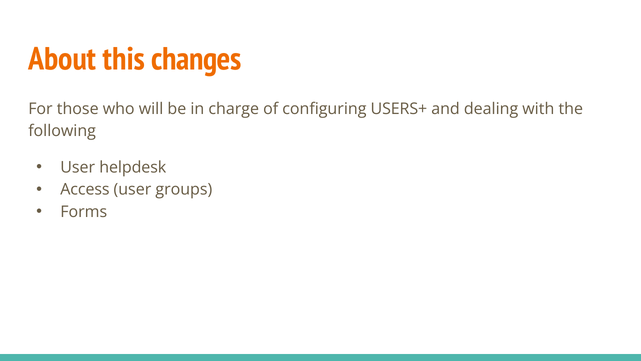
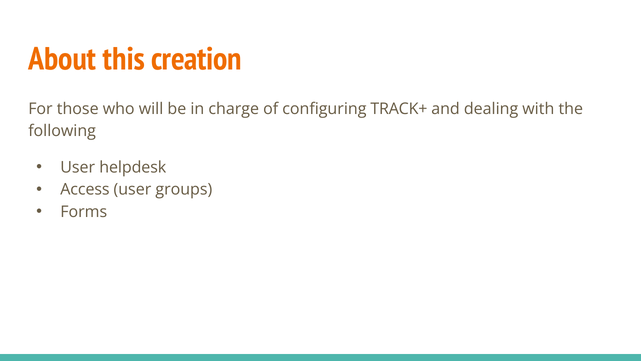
changes: changes -> creation
USERS+: USERS+ -> TRACK+
